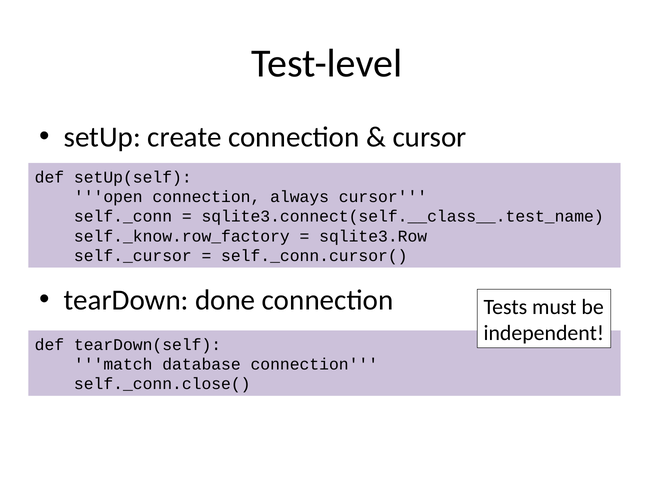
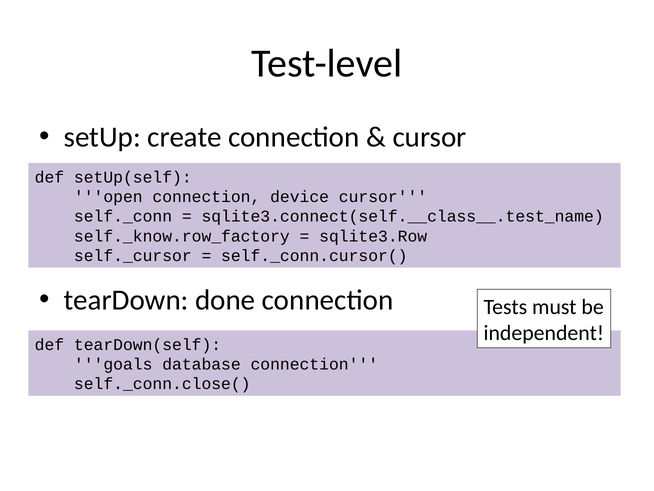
always: always -> device
match: match -> goals
